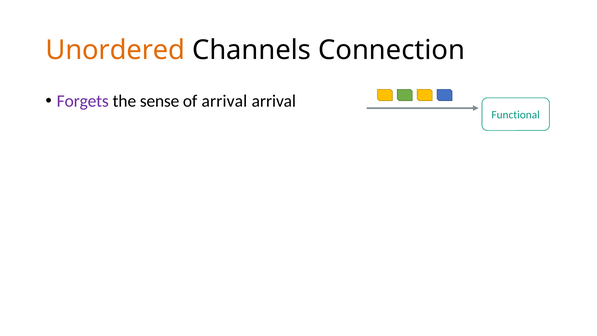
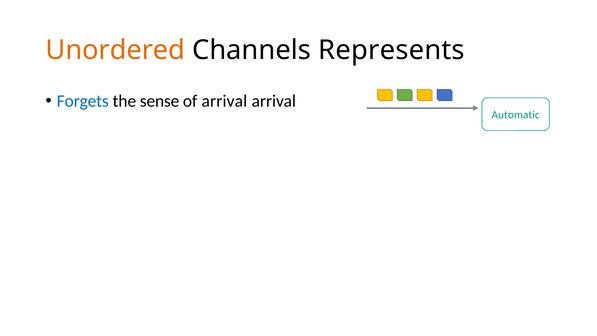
Connection: Connection -> Represents
Forgets colour: purple -> blue
Functional: Functional -> Automatic
